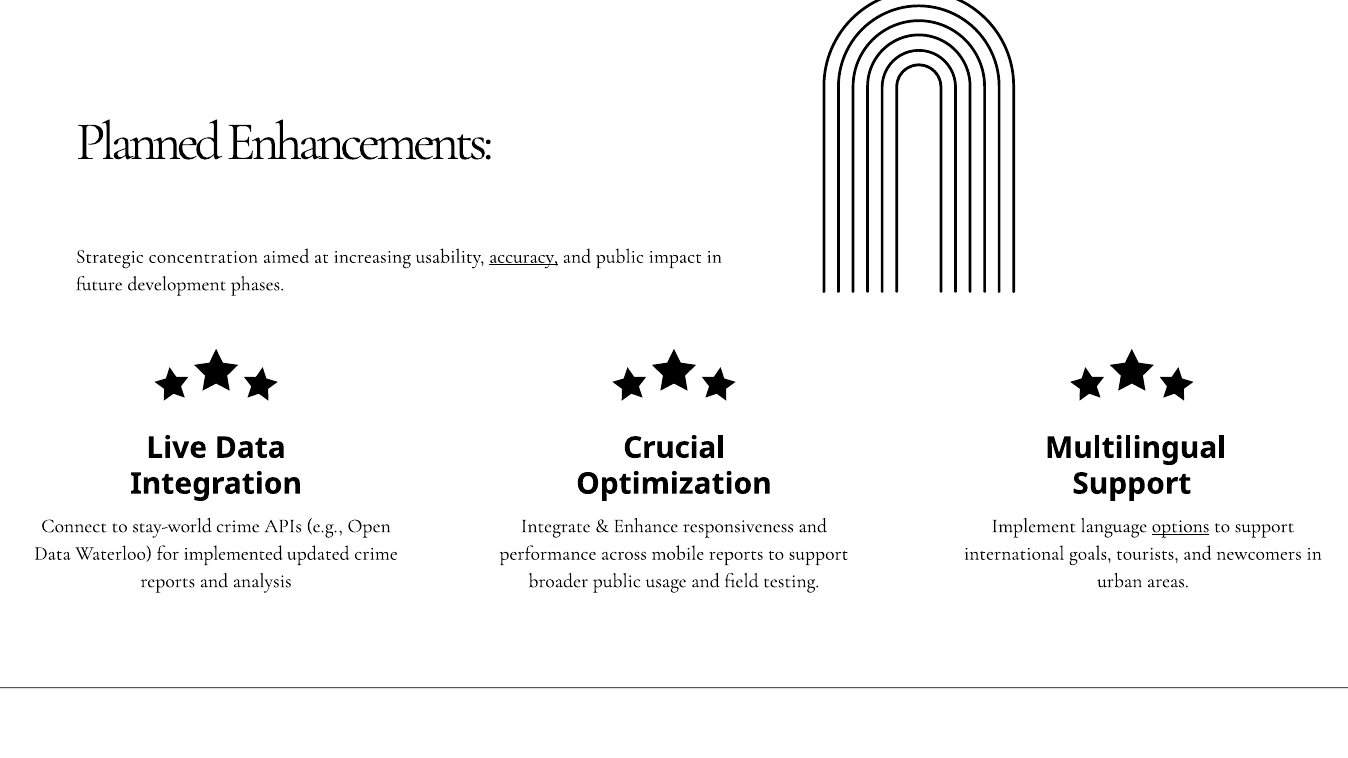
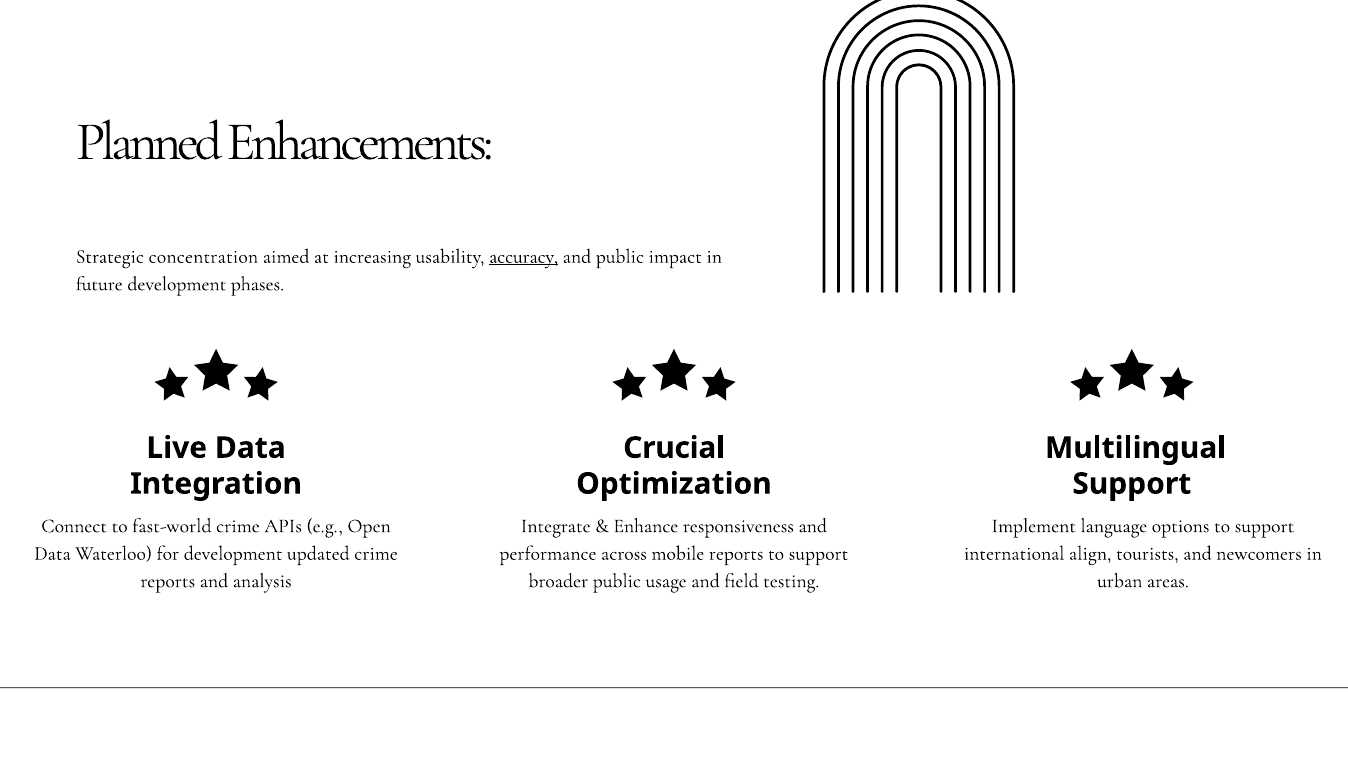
stay-world: stay-world -> fast-world
options underline: present -> none
for implemented: implemented -> development
goals: goals -> align
